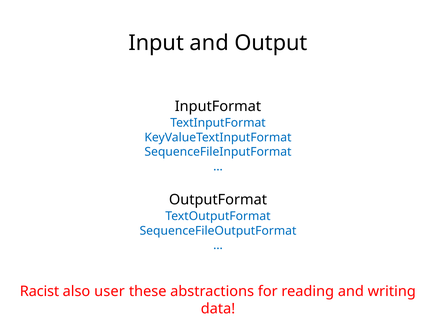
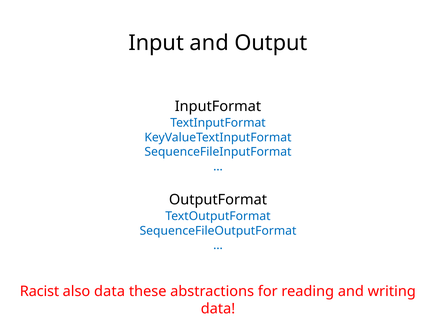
also user: user -> data
